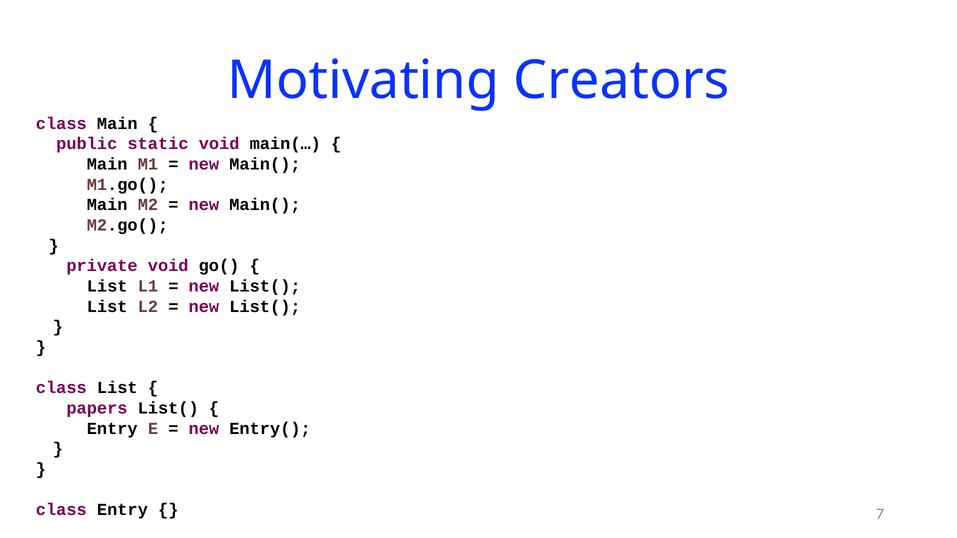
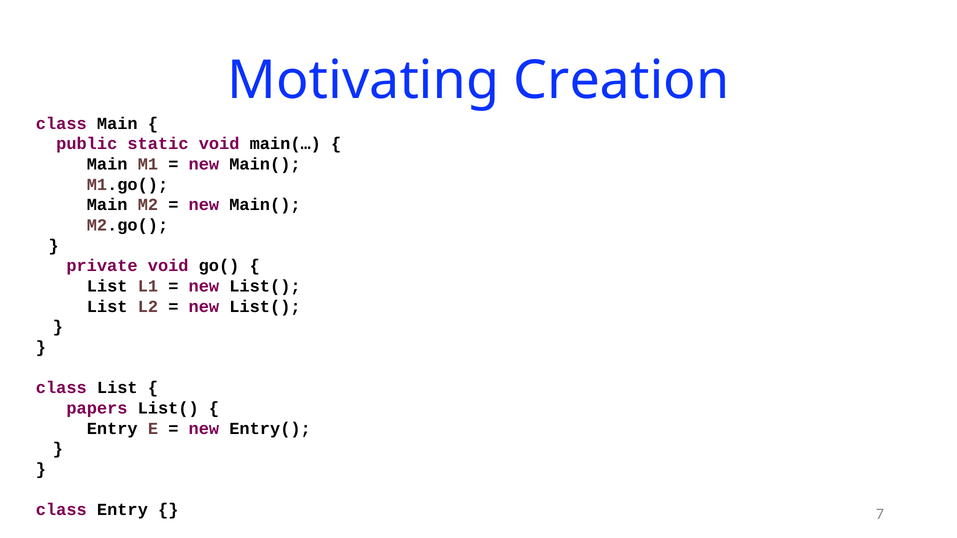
Creators: Creators -> Creation
